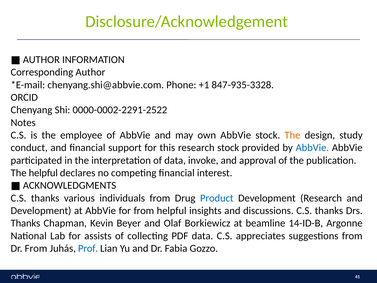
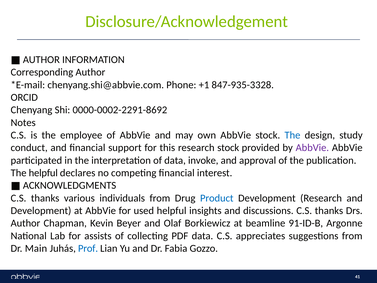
0000-0002-2291-2522: 0000-0002-2291-2522 -> 0000-0002-2291-8692
The at (292, 135) colour: orange -> blue
AbbVie at (312, 148) colour: blue -> purple
for from: from -> used
Thanks at (25, 223): Thanks -> Author
14-ID-B: 14-ID-B -> 91-ID-B
Dr From: From -> Main
